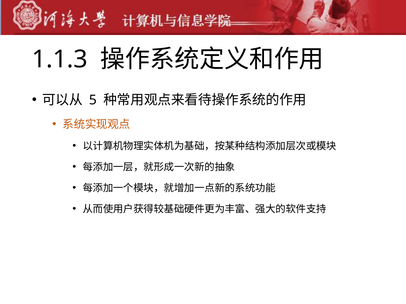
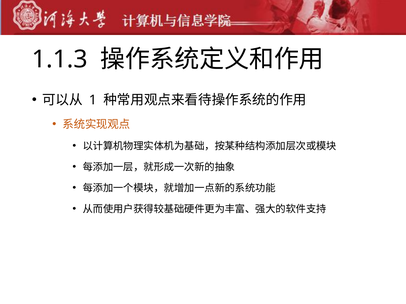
5: 5 -> 1
